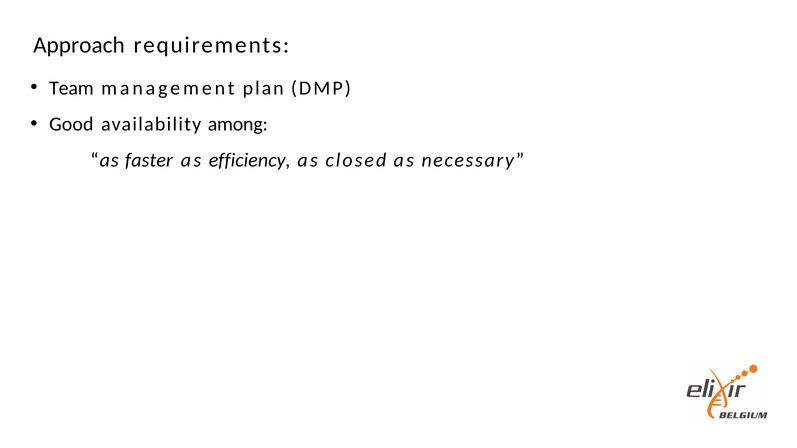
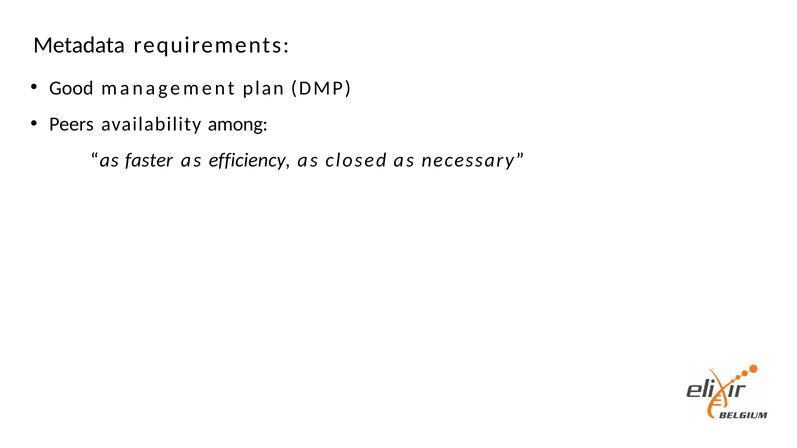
Approach: Approach -> Metadata
Team: Team -> Good
Good: Good -> Peers
